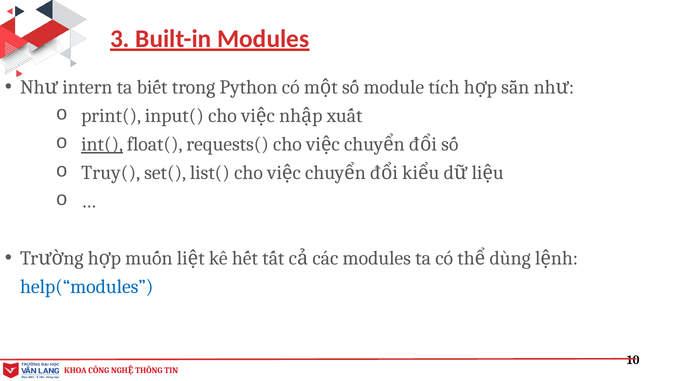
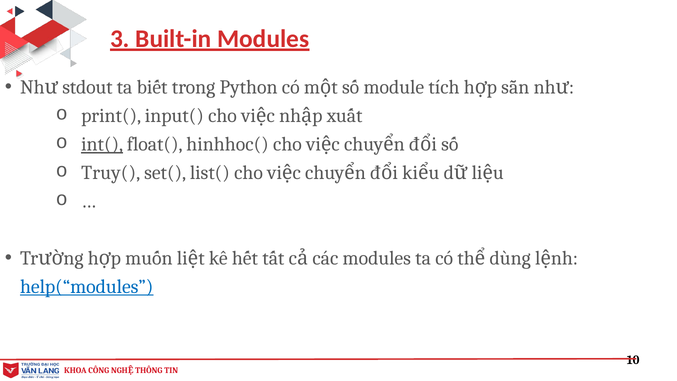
intern: intern -> stdout
requests(: requests( -> hinhhoc(
help(“modules underline: none -> present
